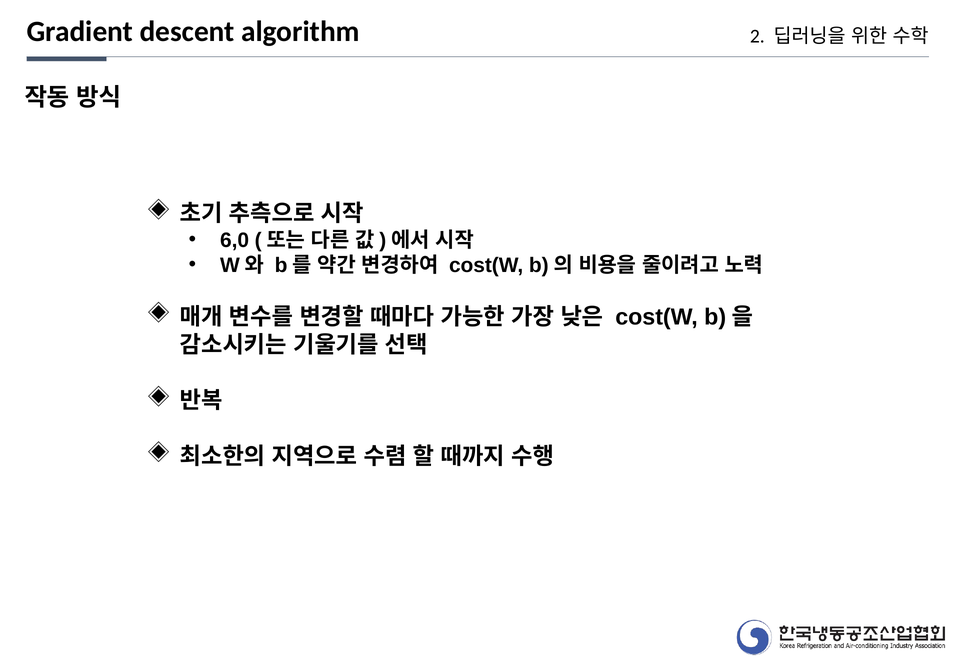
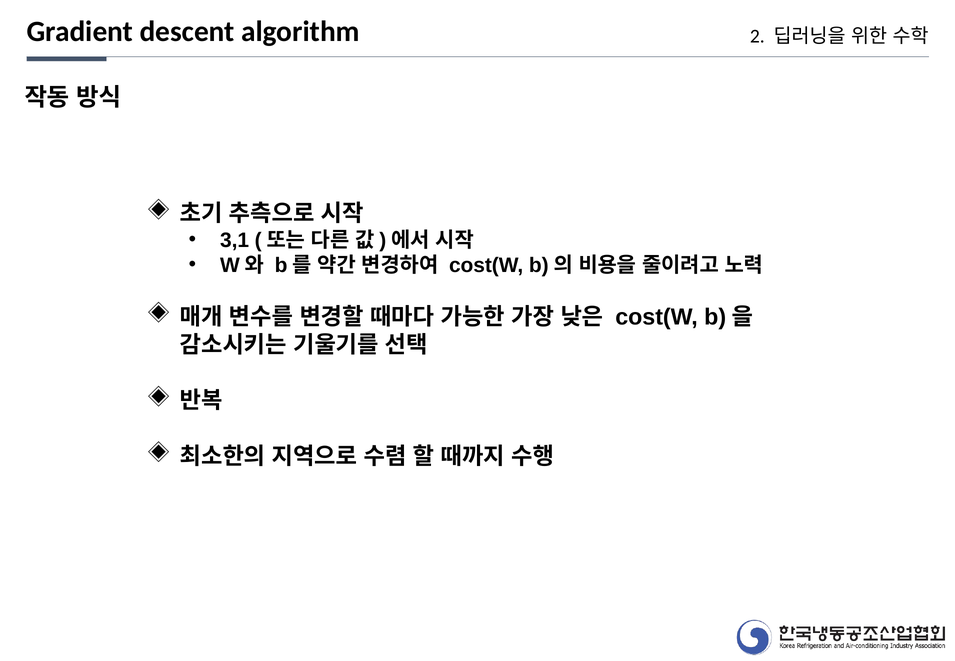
6,0: 6,0 -> 3,1
